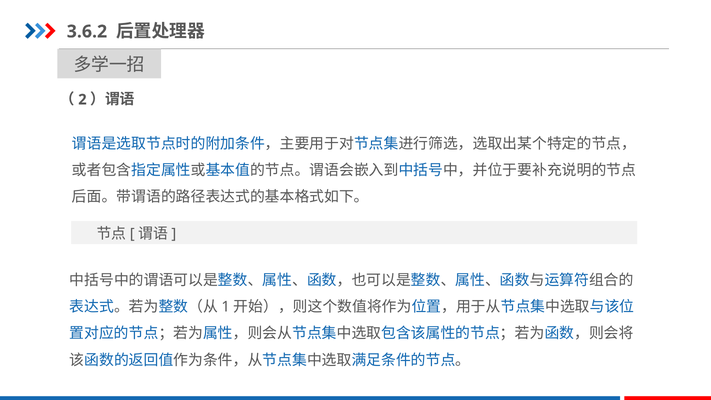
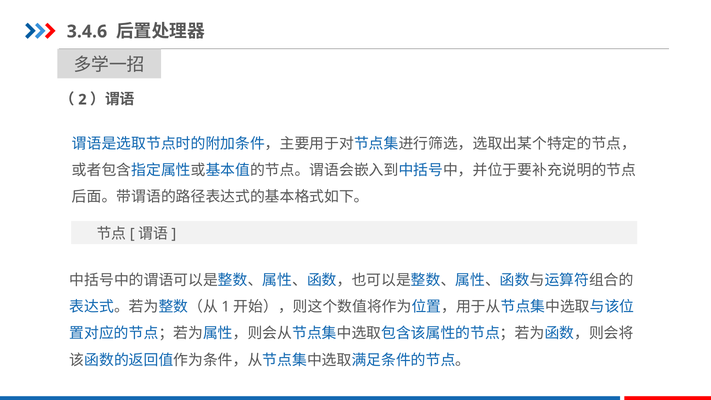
3.6.2: 3.6.2 -> 3.4.6
